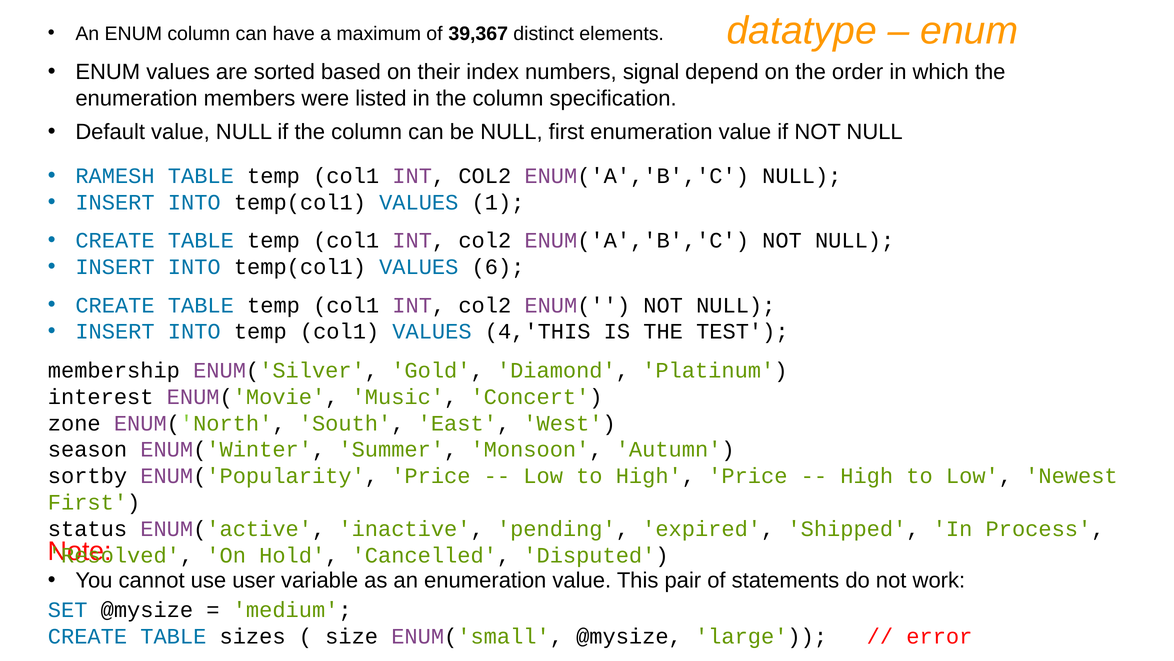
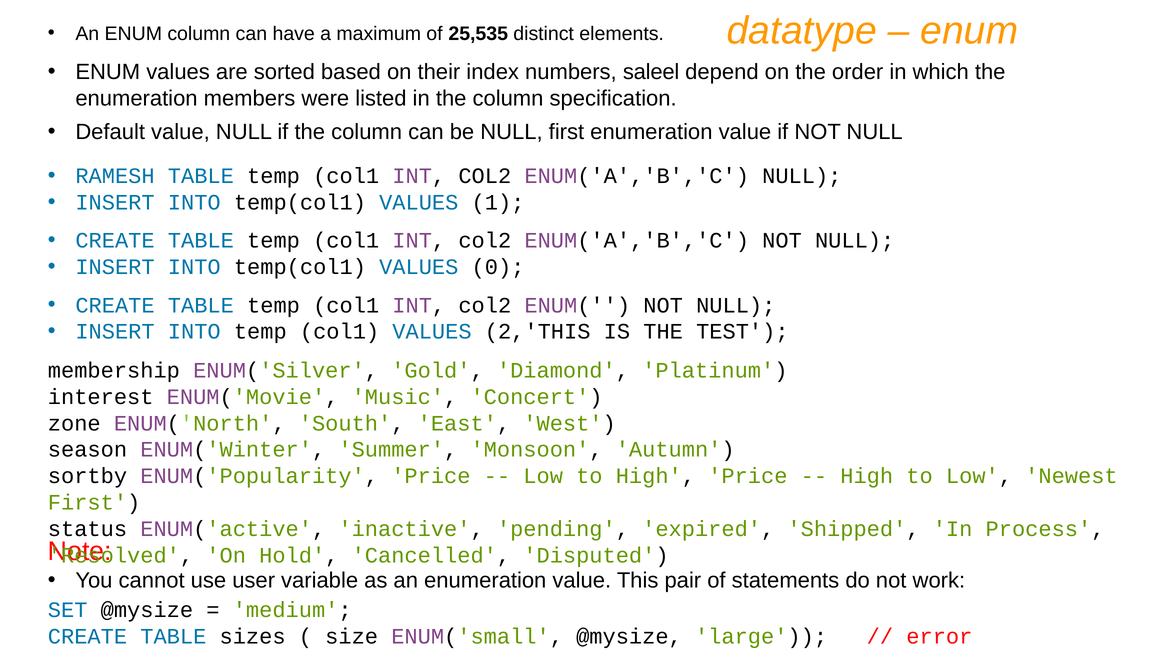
39,367: 39,367 -> 25,535
signal: signal -> saleel
6: 6 -> 0
4,'THIS: 4,'THIS -> 2,'THIS
